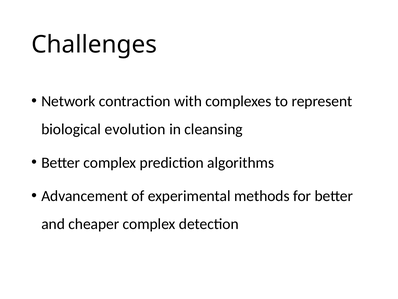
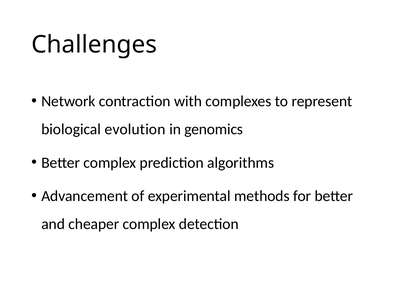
cleansing: cleansing -> genomics
